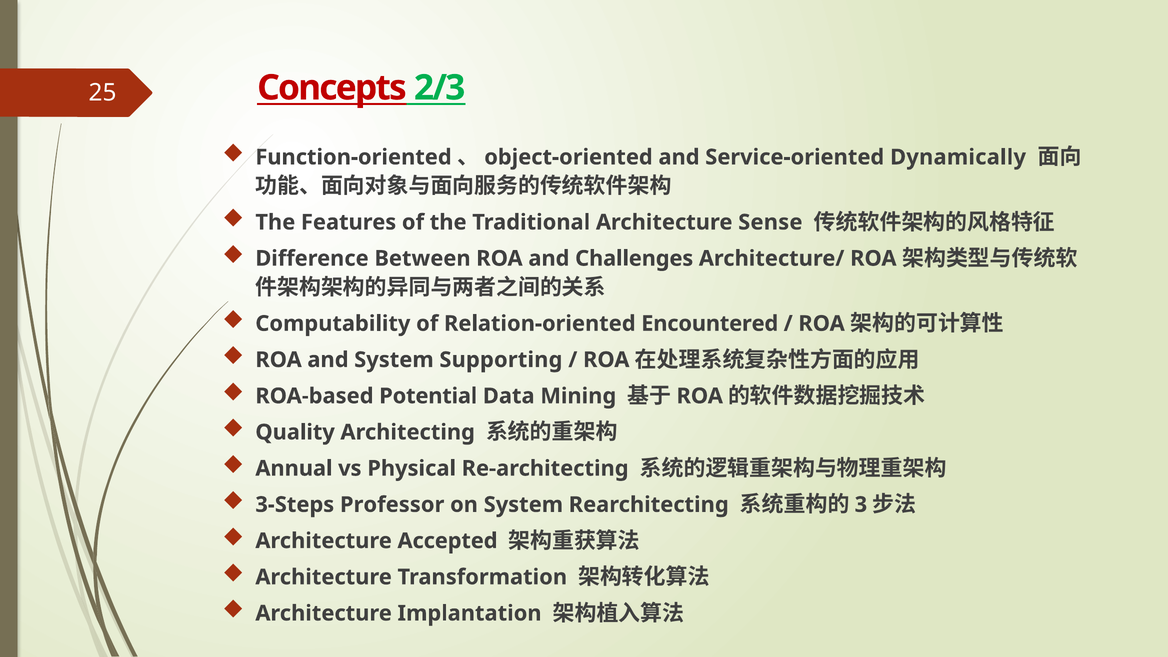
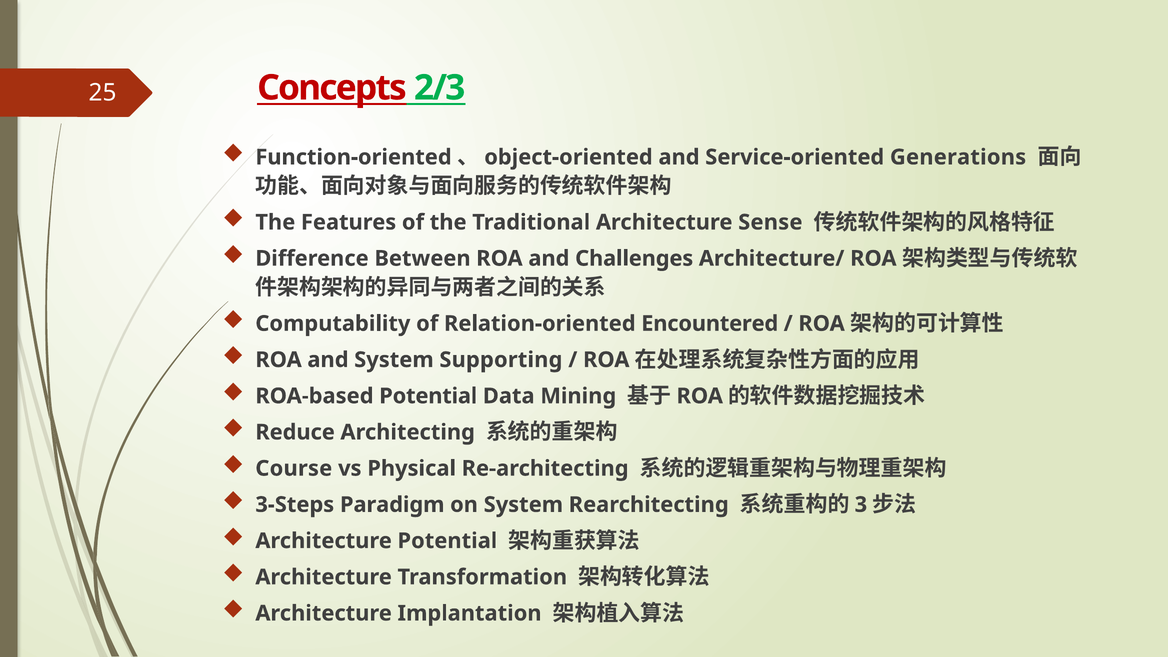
Dynamically: Dynamically -> Generations
Quality: Quality -> Reduce
Annual: Annual -> Course
Professor: Professor -> Paradigm
Architecture Accepted: Accepted -> Potential
